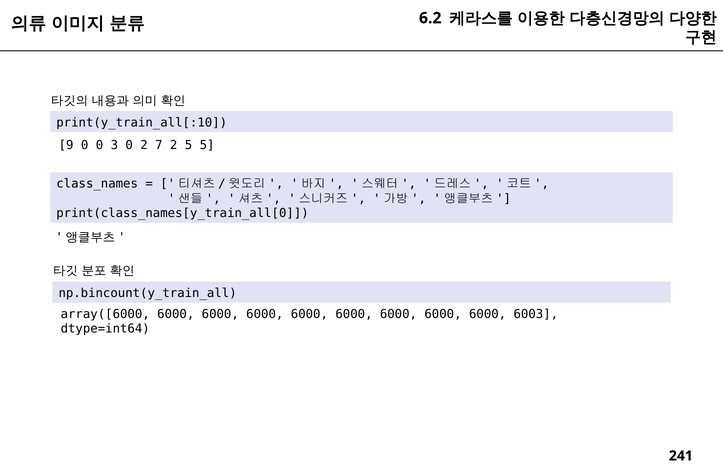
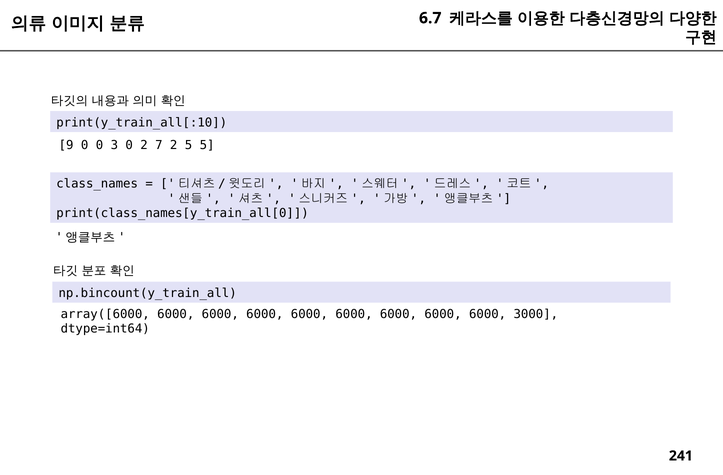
6.2: 6.2 -> 6.7
6003: 6003 -> 3000
